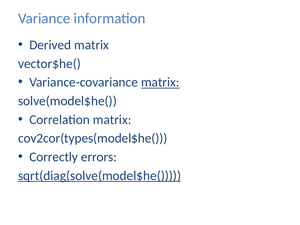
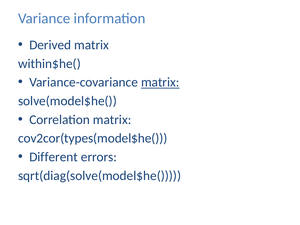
vector$he(: vector$he( -> within$he(
Correctly: Correctly -> Different
sqrt(diag(solve(model$he( underline: present -> none
